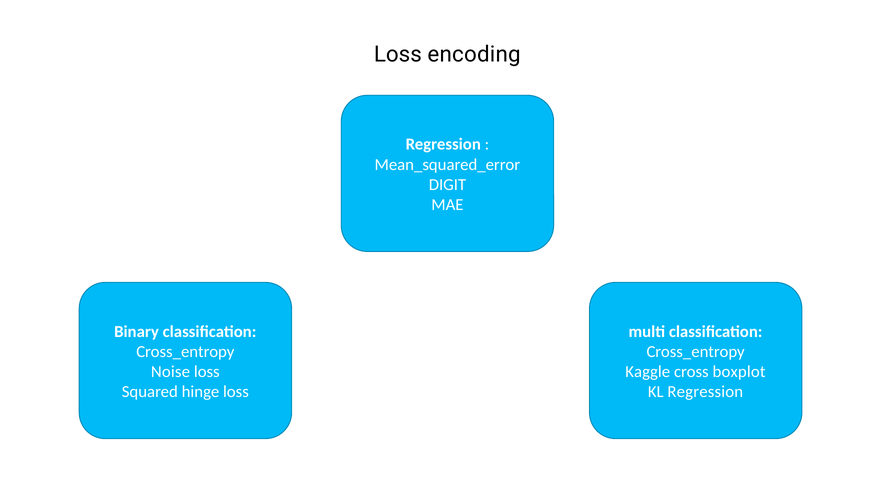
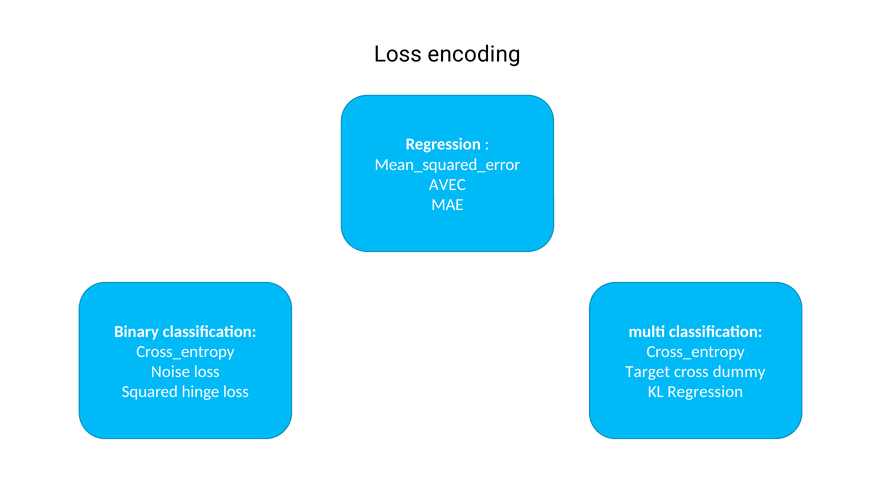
DIGIT: DIGIT -> AVEC
Kaggle: Kaggle -> Target
boxplot: boxplot -> dummy
